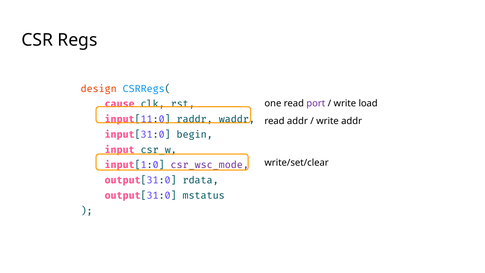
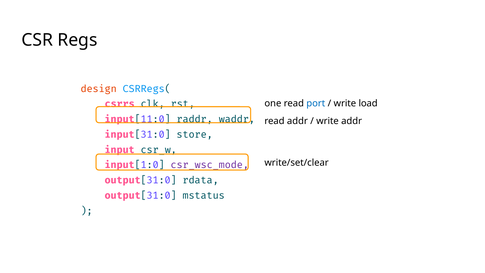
cause: cause -> csrrs
port colour: purple -> blue
begin: begin -> store
